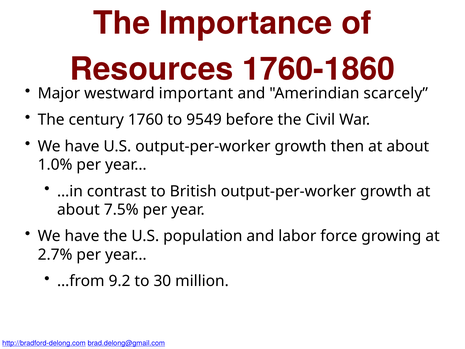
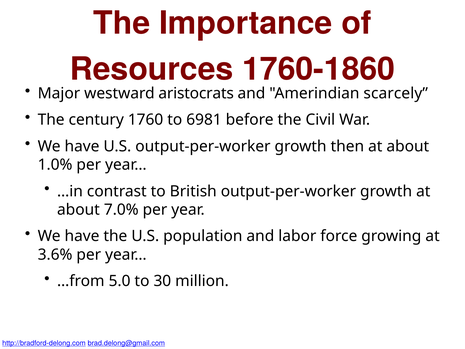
important: important -> aristocrats
9549: 9549 -> 6981
7.5%: 7.5% -> 7.0%
2.7%: 2.7% -> 3.6%
9.2: 9.2 -> 5.0
